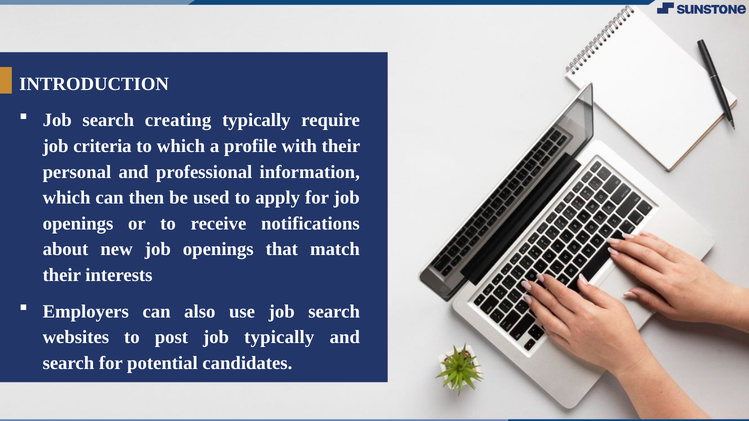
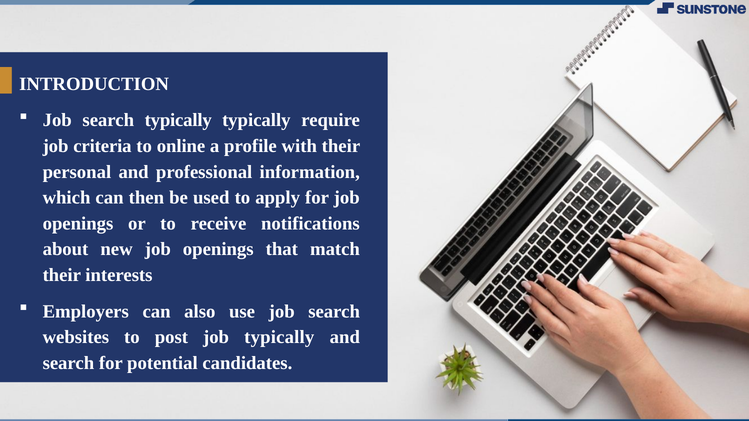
search creating: creating -> typically
to which: which -> online
